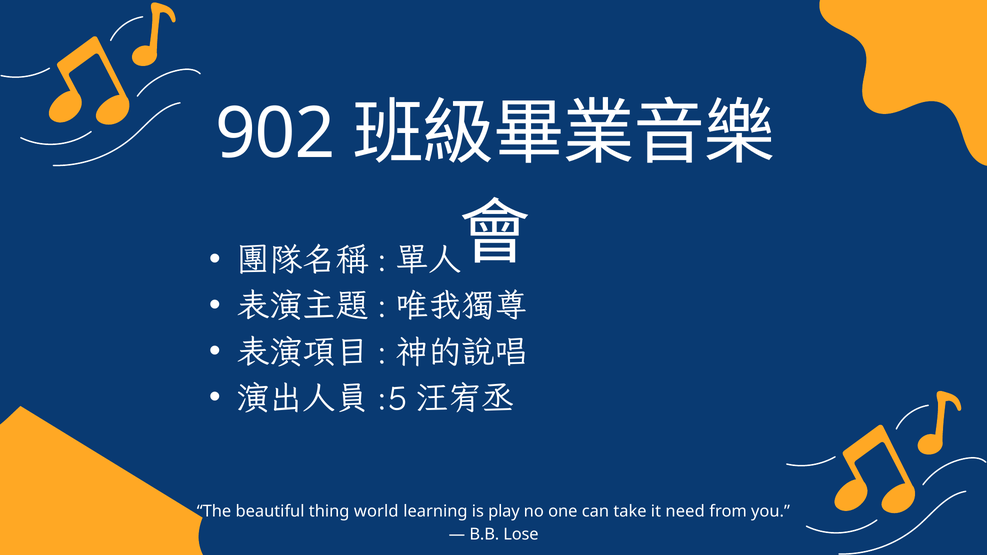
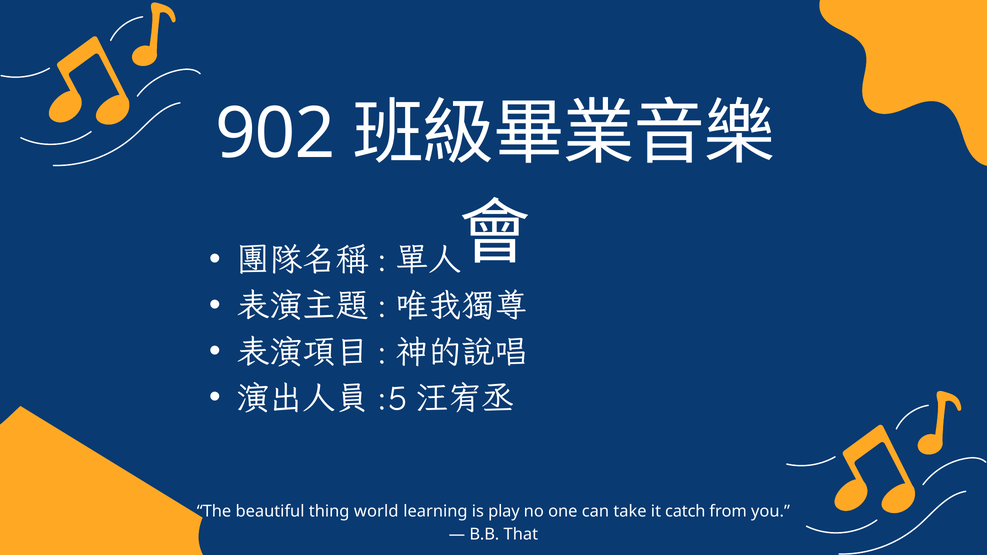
need: need -> catch
Lose: Lose -> That
